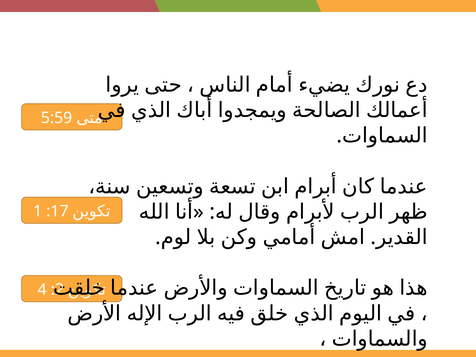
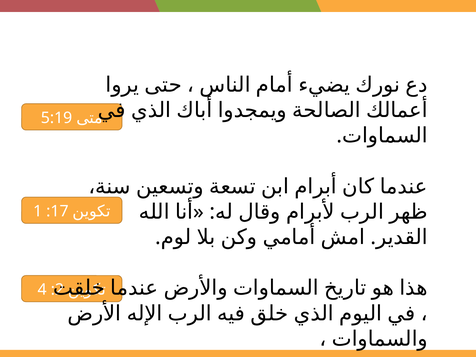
5:59: 5:59 -> 5:19
